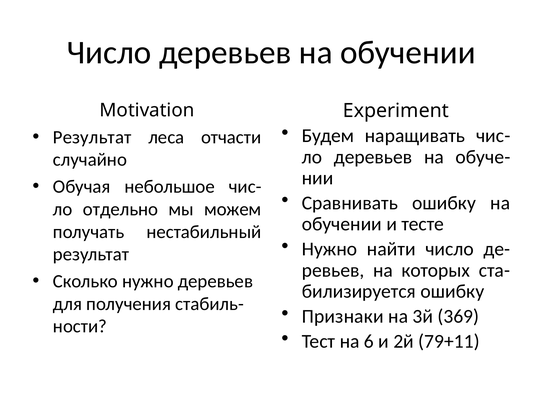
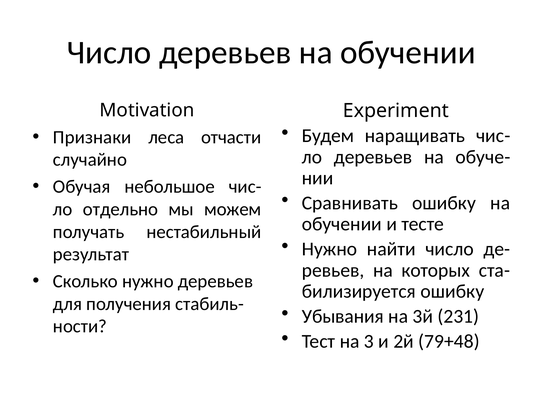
Результат at (92, 137): Результат -> Признаки
Признаки: Признаки -> Убывания
369: 369 -> 231
6: 6 -> 3
79+11: 79+11 -> 79+48
